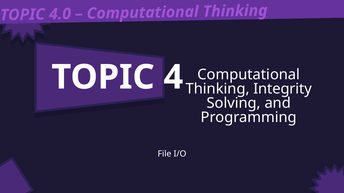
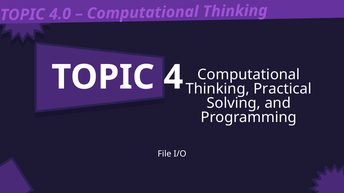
Integrity: Integrity -> Practical
